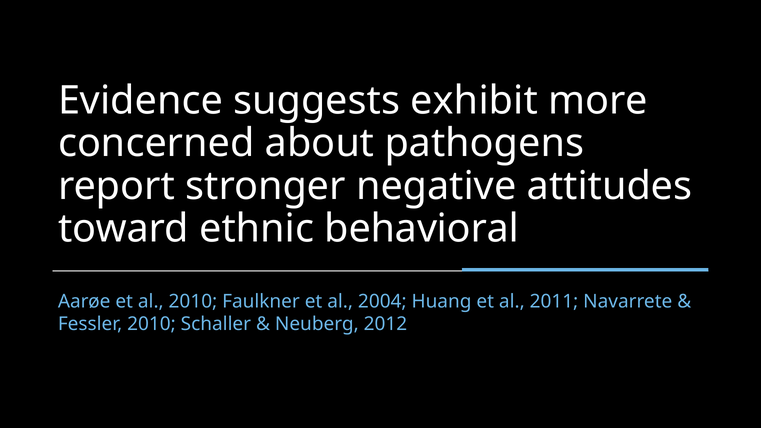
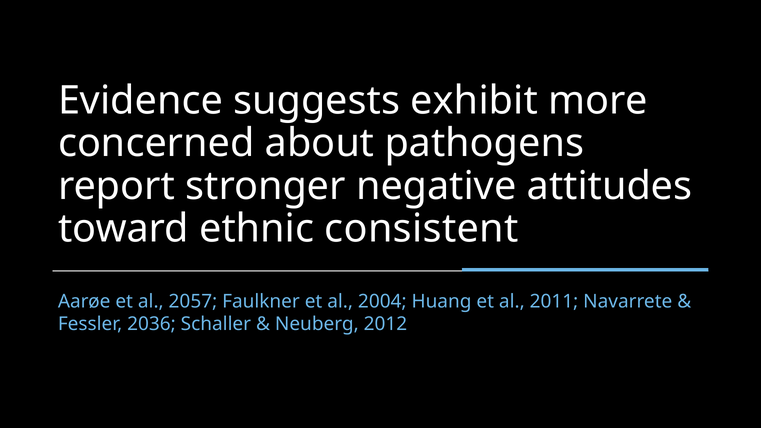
behavioral: behavioral -> consistent
al 2010: 2010 -> 2057
Fessler 2010: 2010 -> 2036
